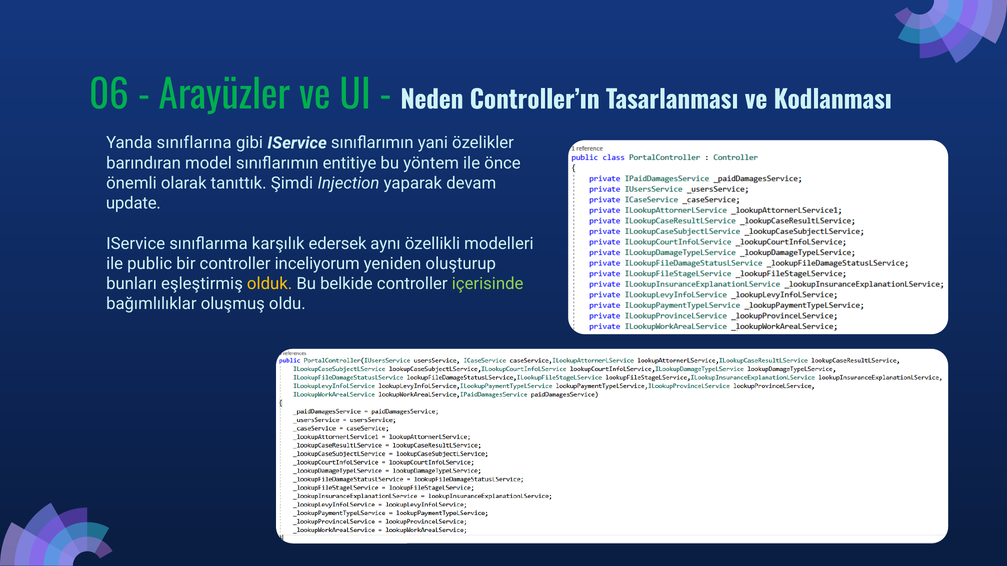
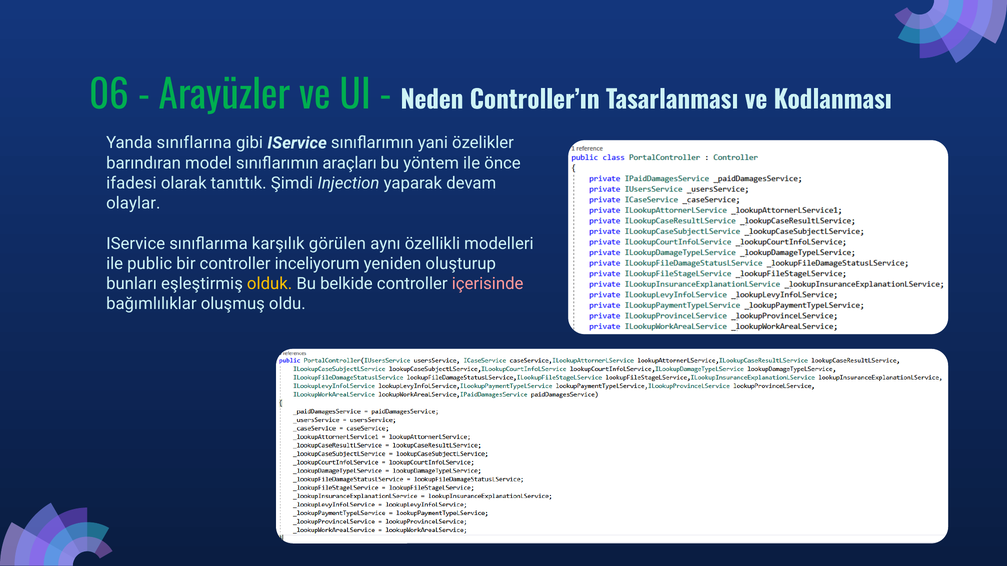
entitiye: entitiye -> araçları
önemli: önemli -> ifadesi
update: update -> olaylar
edersek: edersek -> görülen
içerisinde colour: light green -> pink
